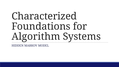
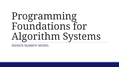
Characterized: Characterized -> Programming
